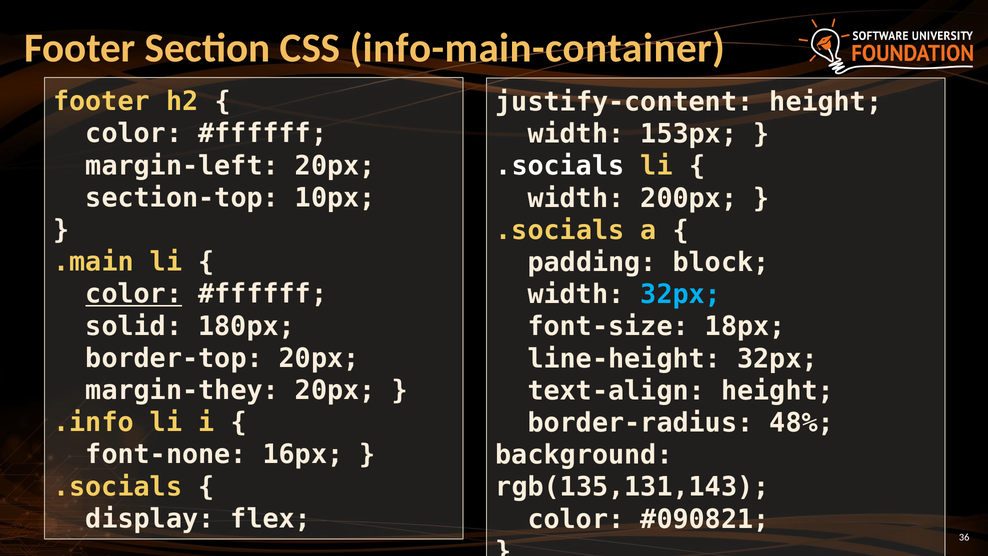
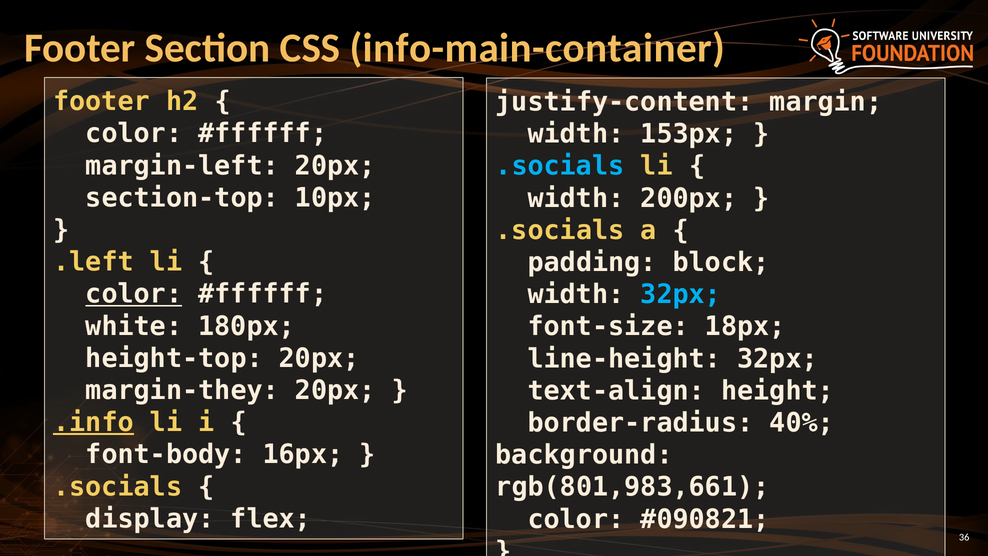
justify-content height: height -> margin
.socials at (560, 166) colour: white -> light blue
.main: .main -> .left
solid: solid -> white
border-top: border-top -> height-top
.info underline: none -> present
48%: 48% -> 40%
font-none: font-none -> font-body
rgb(135,131,143: rgb(135,131,143 -> rgb(801,983,661
